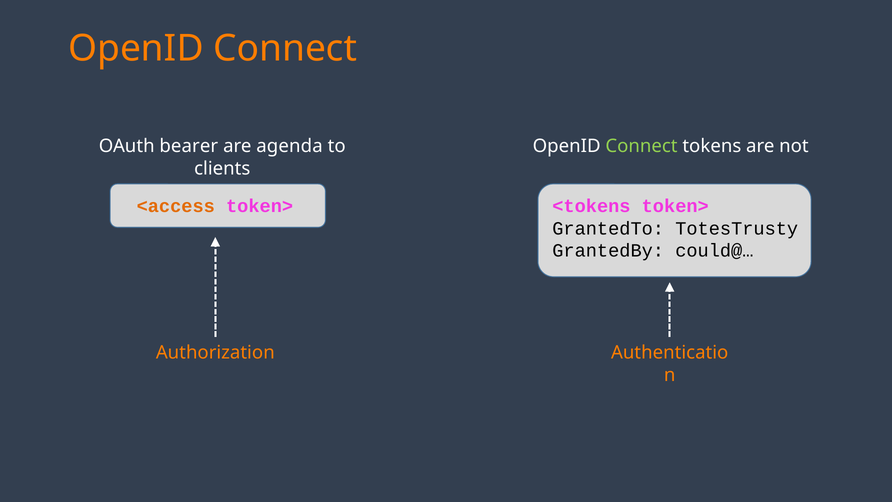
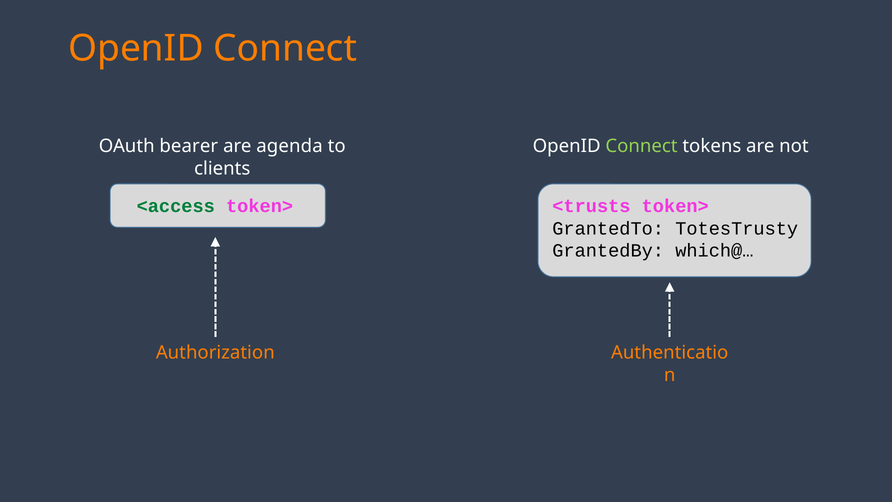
<access colour: orange -> green
<tokens: <tokens -> <trusts
could@…: could@… -> which@…
